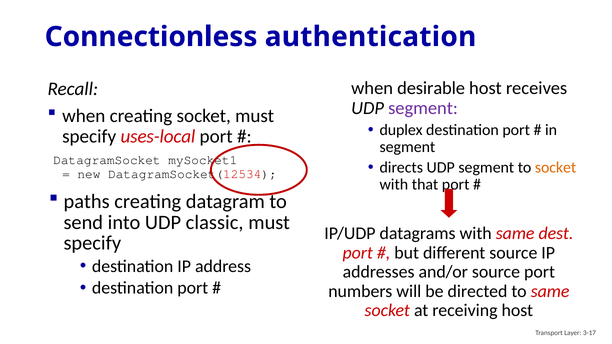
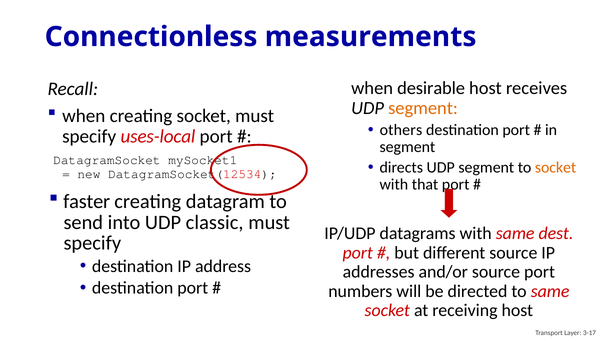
authentication: authentication -> measurements
segment at (423, 108) colour: purple -> orange
duplex: duplex -> others
paths: paths -> faster
